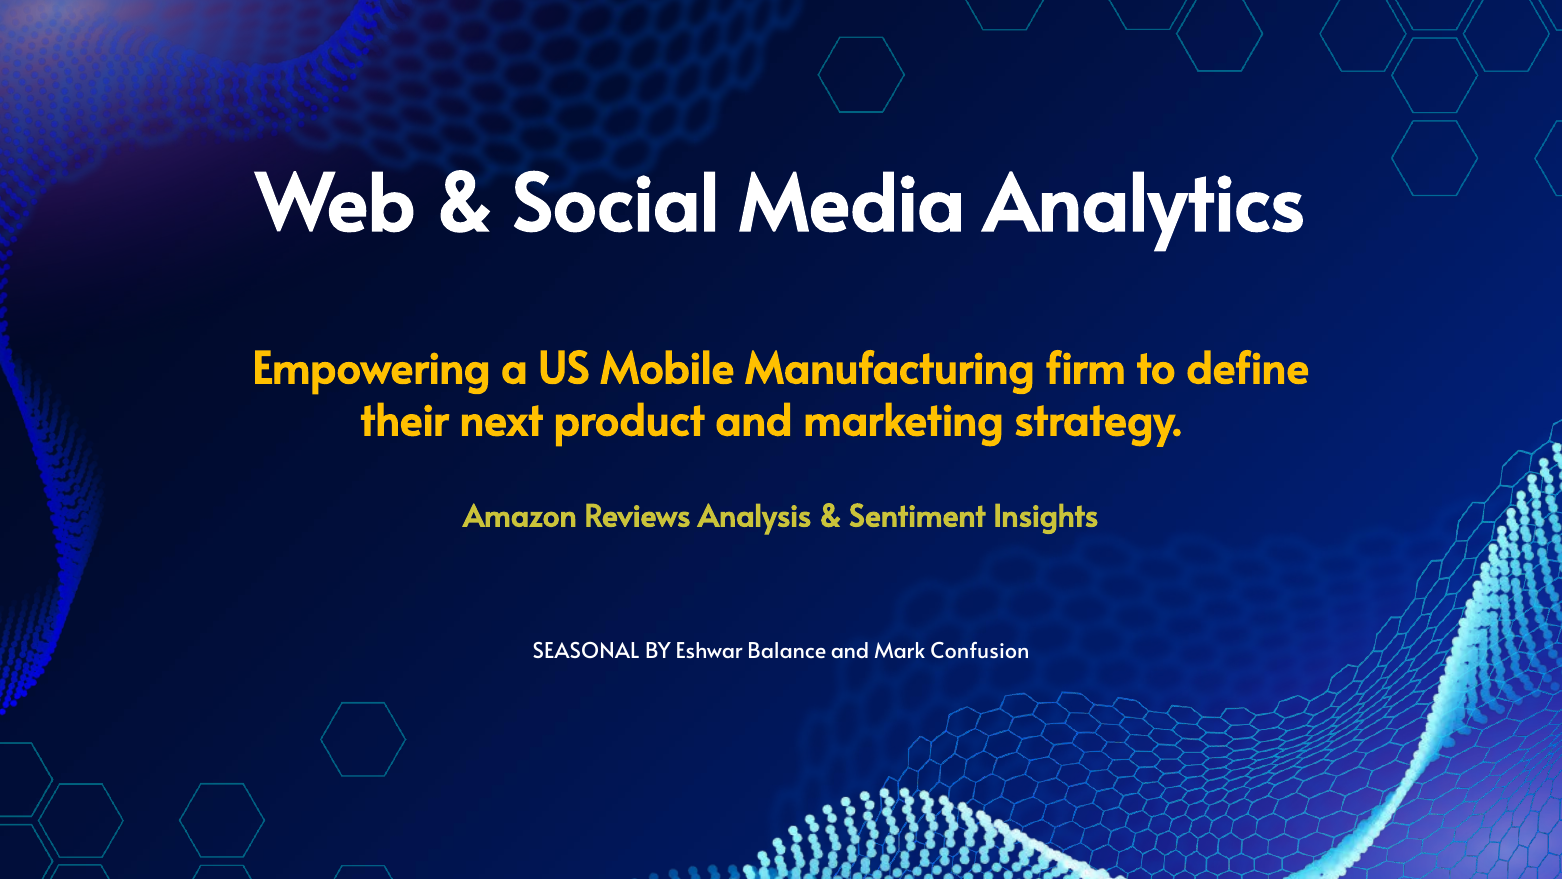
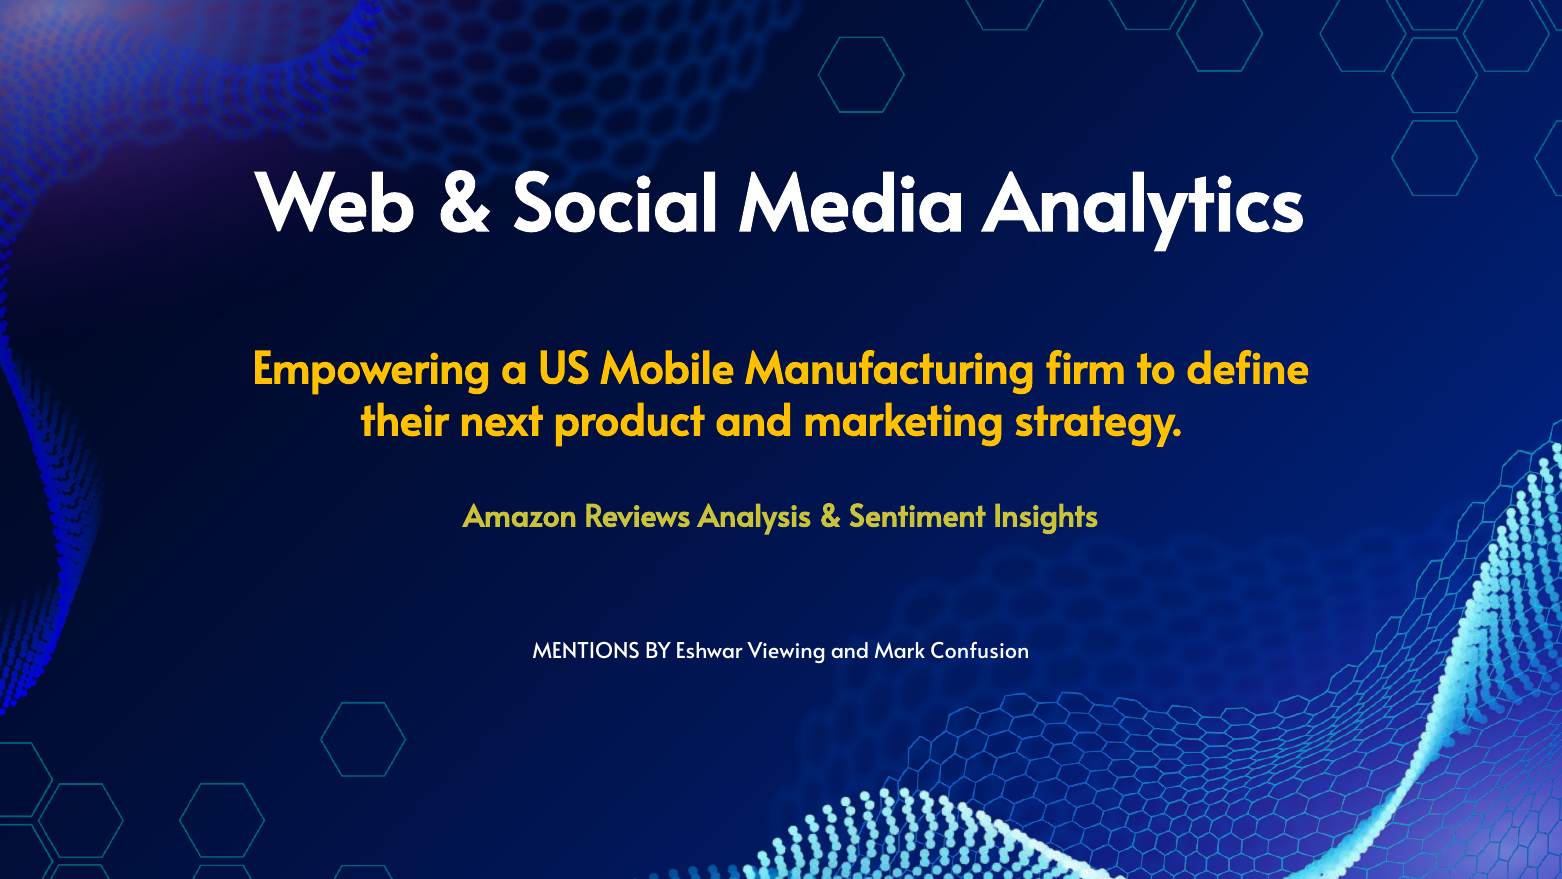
SEASONAL: SEASONAL -> MENTIONS
Balance: Balance -> Viewing
